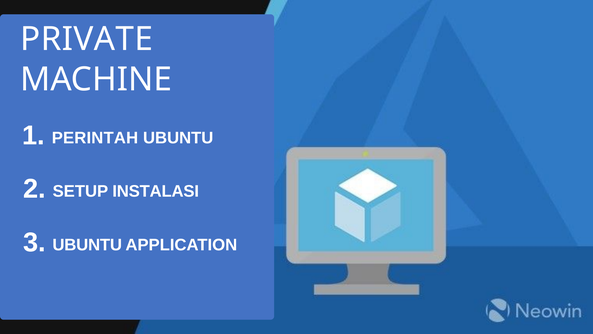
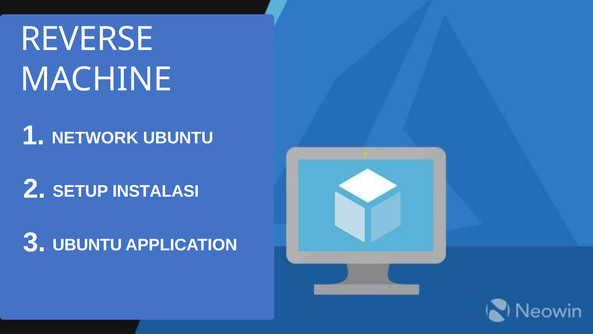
PRIVATE: PRIVATE -> REVERSE
PERINTAH: PERINTAH -> NETWORK
